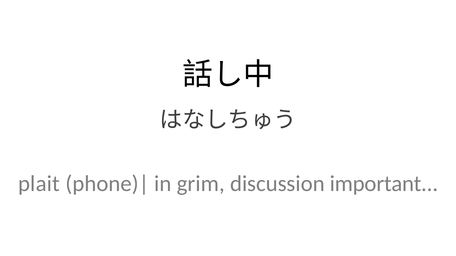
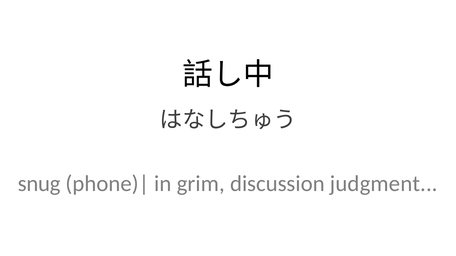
plait: plait -> snug
important: important -> judgment
